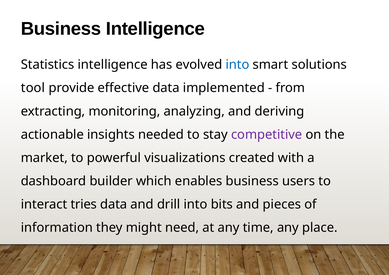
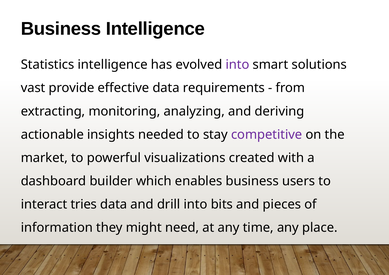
into at (237, 65) colour: blue -> purple
tool: tool -> vast
implemented: implemented -> requirements
